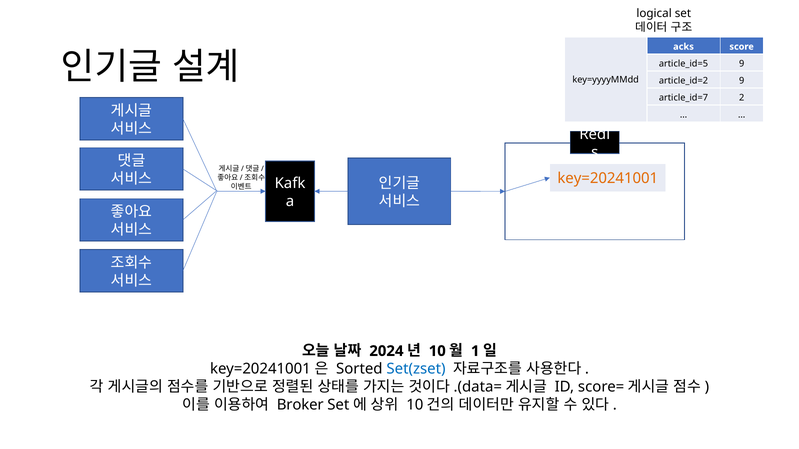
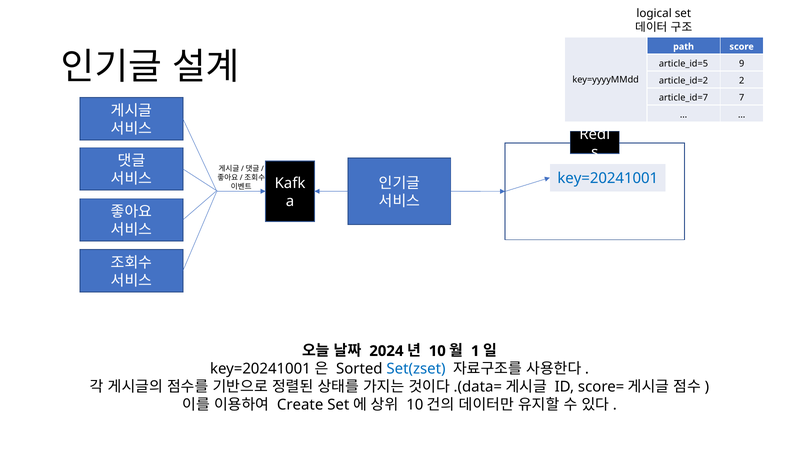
acks: acks -> path
9 at (742, 81): 9 -> 2
2: 2 -> 7
key=20241001 colour: orange -> blue
Broker: Broker -> Create
